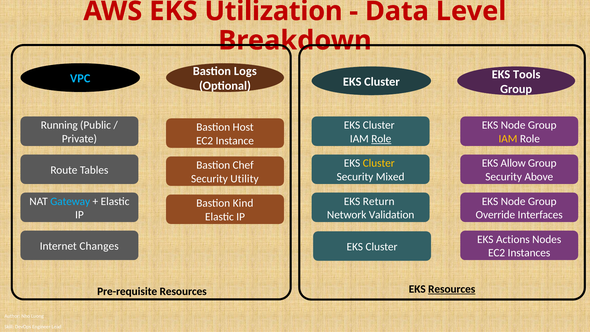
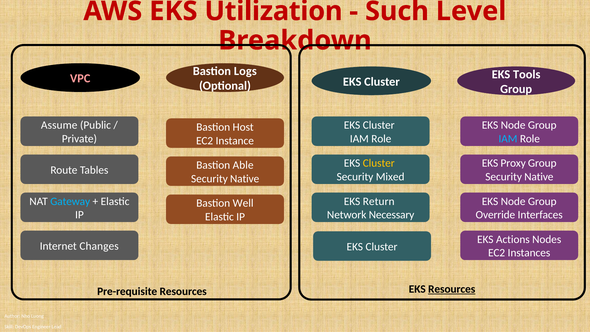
Data: Data -> Such
VPC colour: light blue -> pink
Running: Running -> Assume
Role at (381, 139) underline: present -> none
IAM at (508, 139) colour: yellow -> light blue
Allow: Allow -> Proxy
Chef: Chef -> Able
Above at (539, 177): Above -> Native
Utility at (245, 179): Utility -> Native
Kind: Kind -> Well
Validation: Validation -> Necessary
